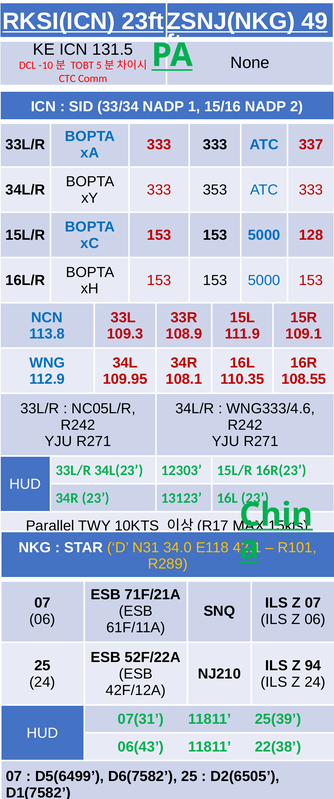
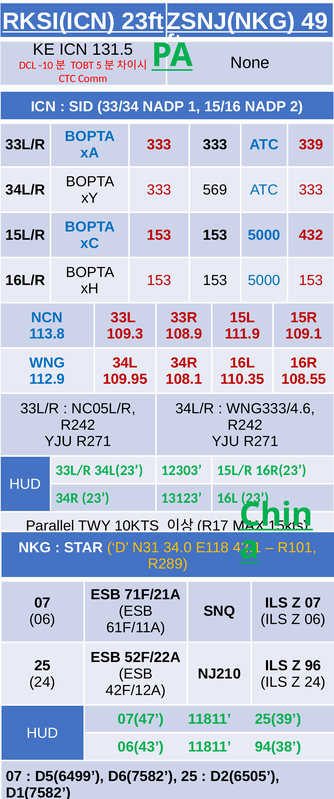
337: 337 -> 339
353: 353 -> 569
128: 128 -> 432
94: 94 -> 96
07(31: 07(31 -> 07(47
22(38: 22(38 -> 94(38
